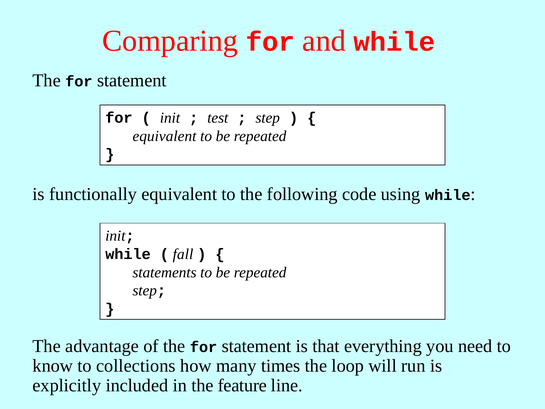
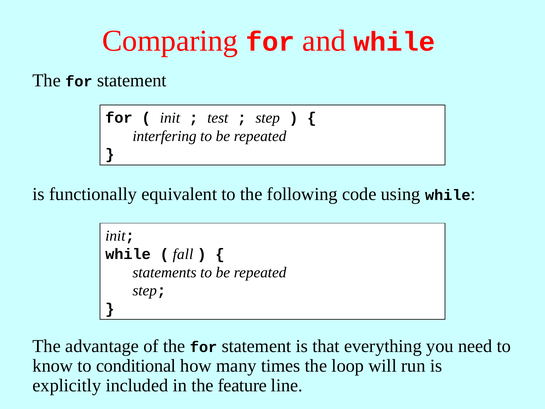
equivalent at (164, 136): equivalent -> interfering
collections: collections -> conditional
